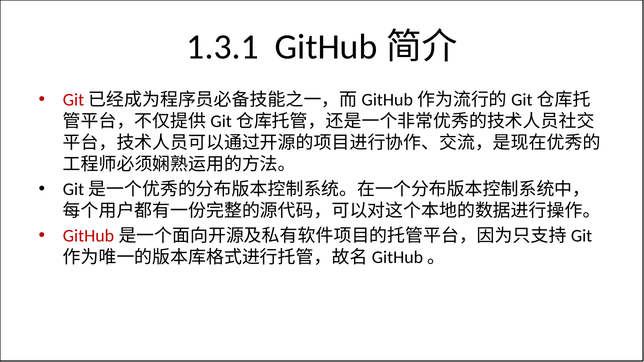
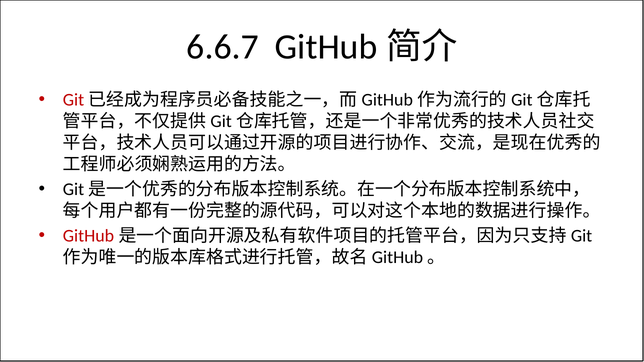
1.3.1: 1.3.1 -> 6.6.7
